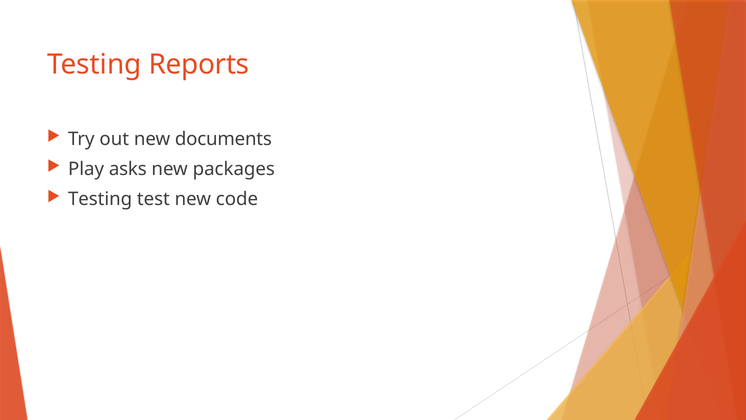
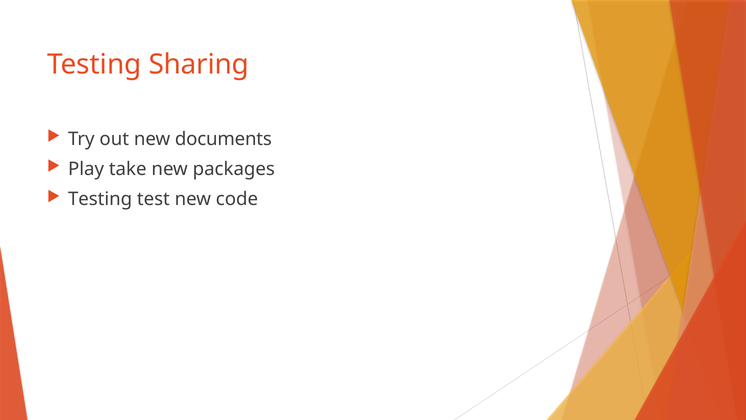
Reports: Reports -> Sharing
asks: asks -> take
